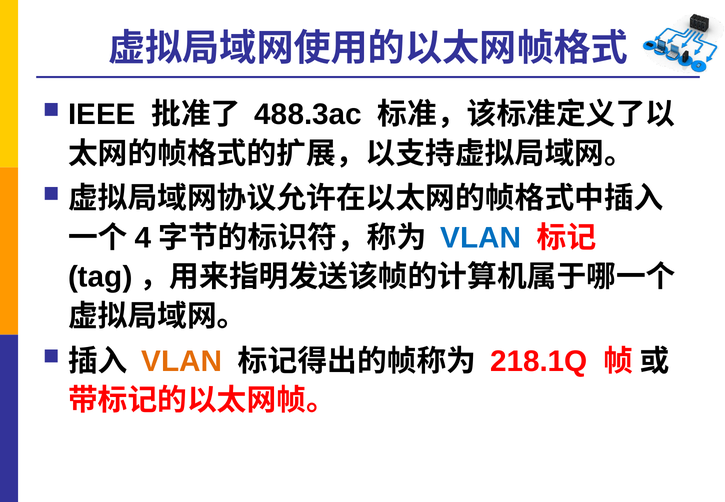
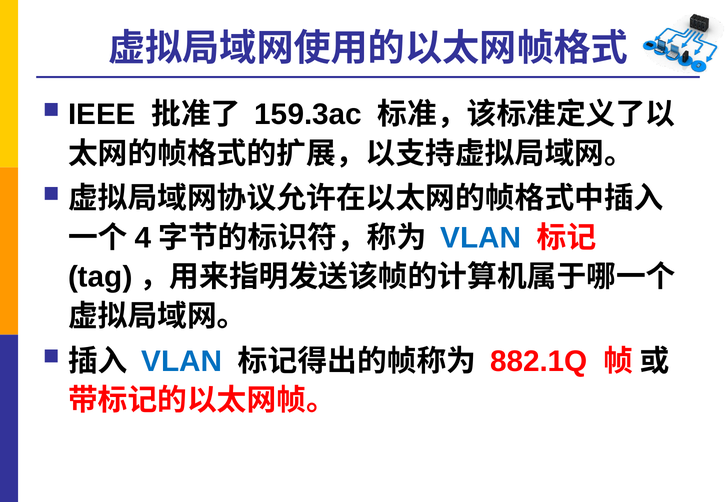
488.3ac: 488.3ac -> 159.3ac
VLAN at (182, 361) colour: orange -> blue
218.1Q: 218.1Q -> 882.1Q
